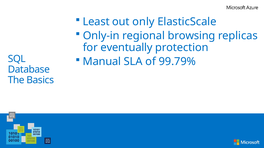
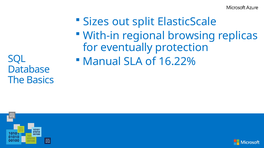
Least: Least -> Sizes
only: only -> split
Only-in: Only-in -> With-in
99.79%: 99.79% -> 16.22%
